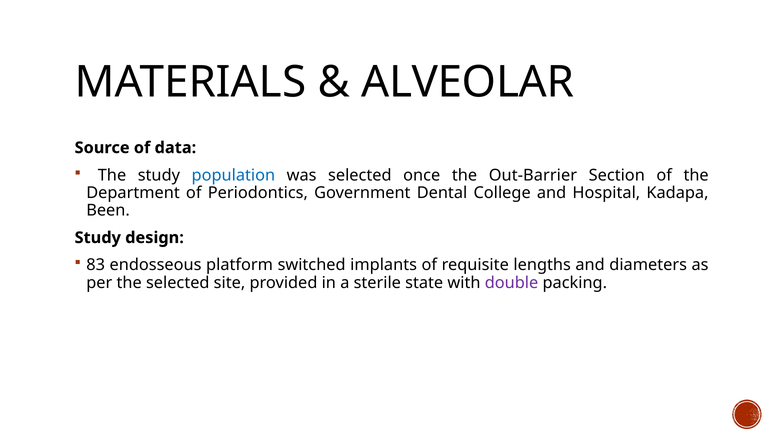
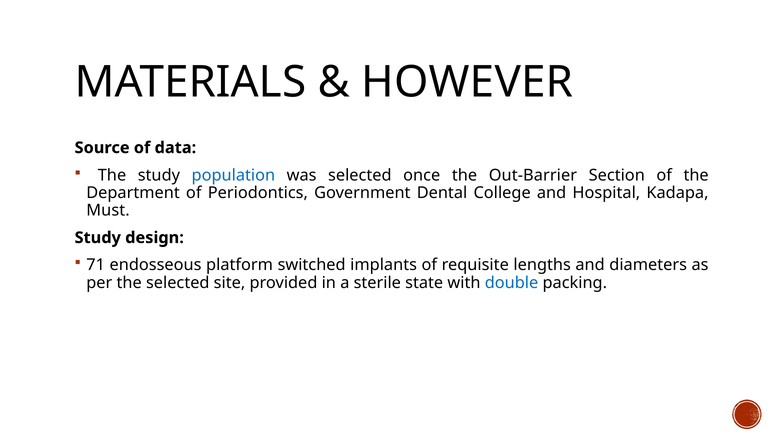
ALVEOLAR: ALVEOLAR -> HOWEVER
Been: Been -> Must
83: 83 -> 71
double colour: purple -> blue
